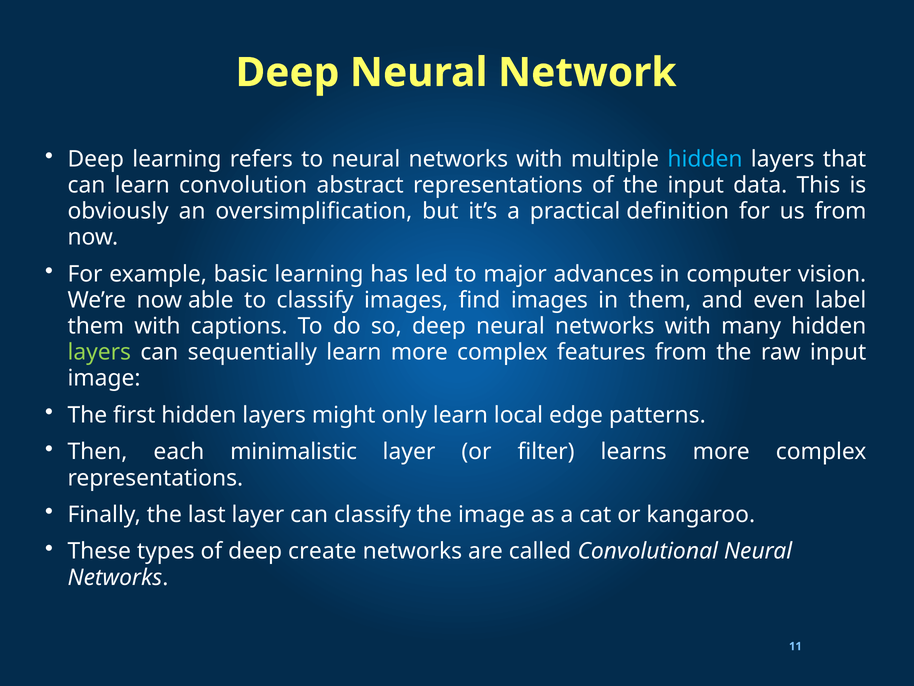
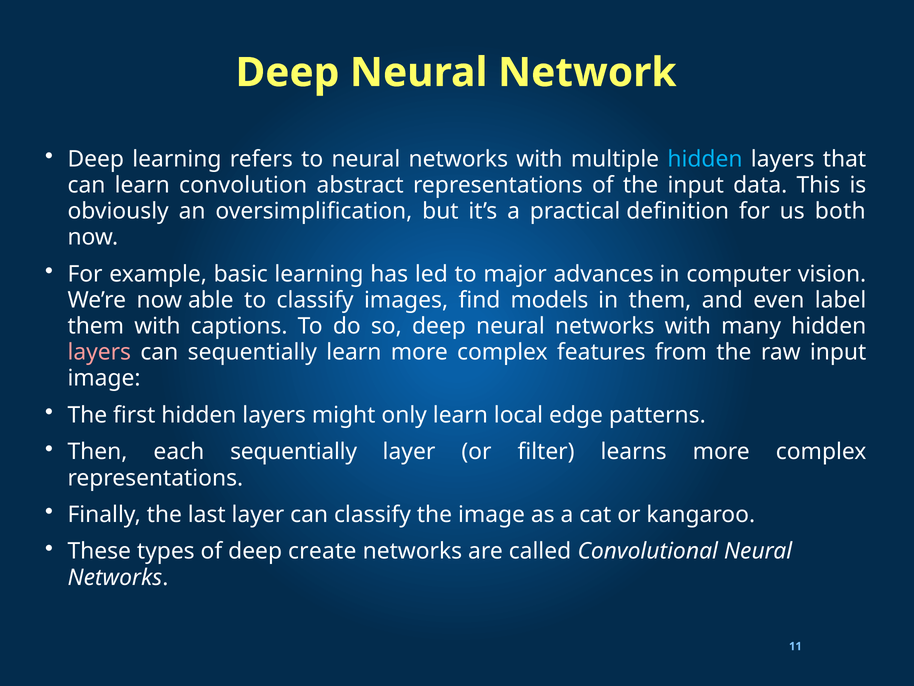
us from: from -> both
find images: images -> models
layers at (99, 352) colour: light green -> pink
each minimalistic: minimalistic -> sequentially
